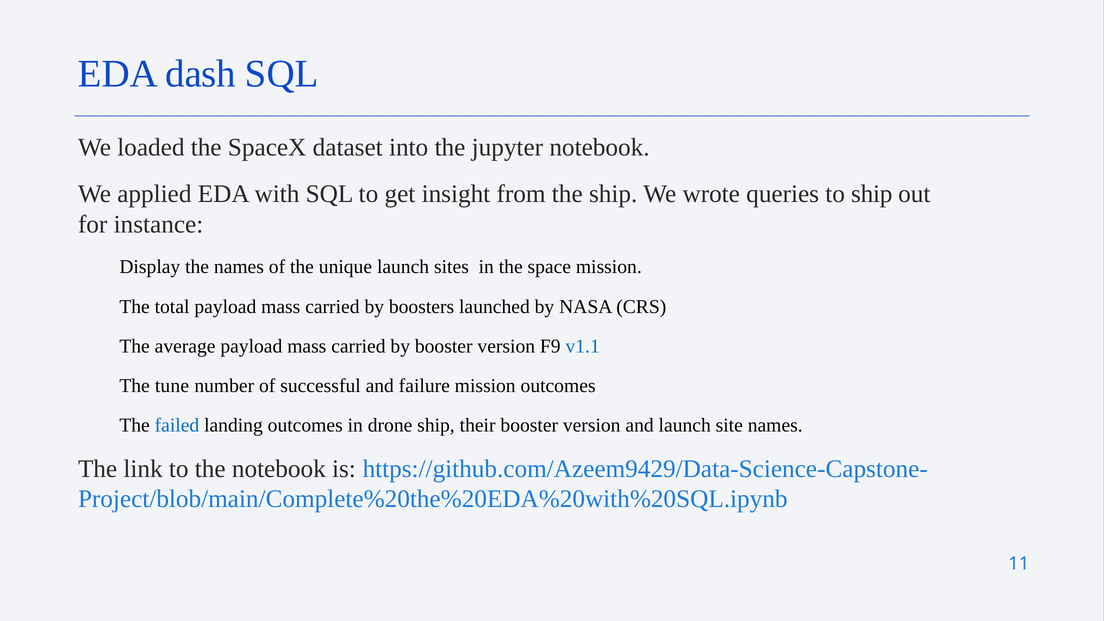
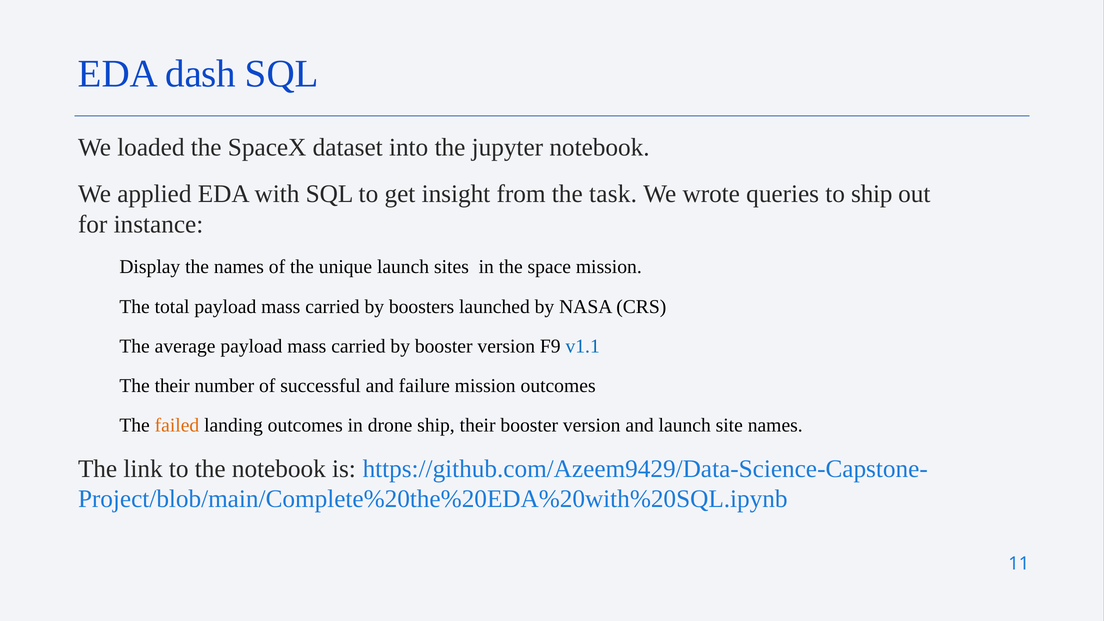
the ship: ship -> task
The tune: tune -> their
failed colour: blue -> orange
